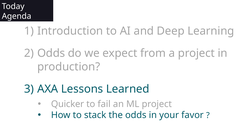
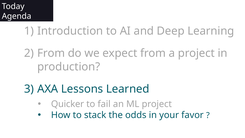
Odds at (51, 53): Odds -> From
